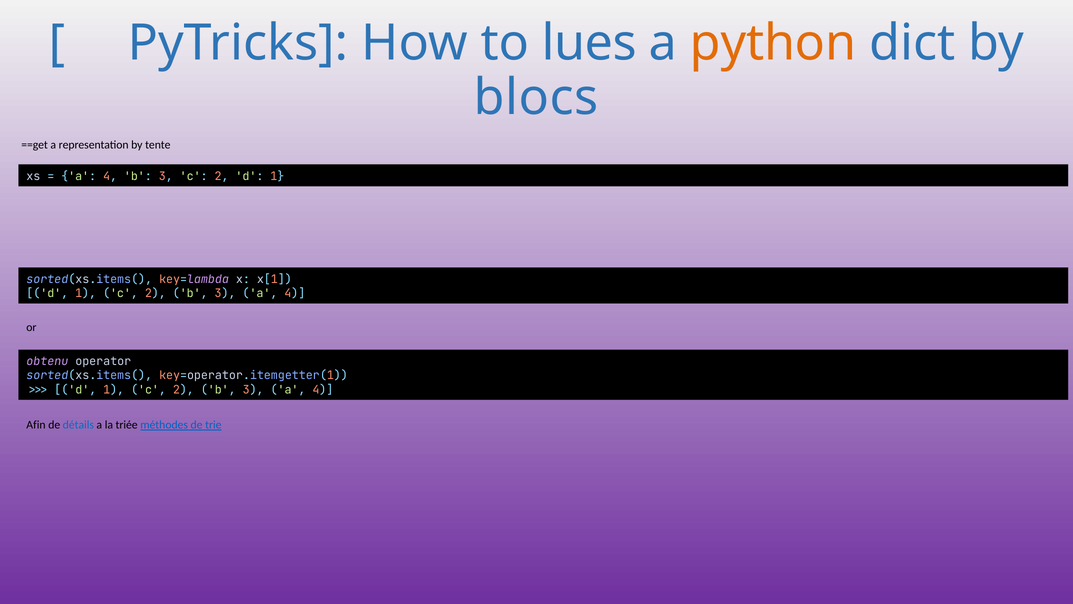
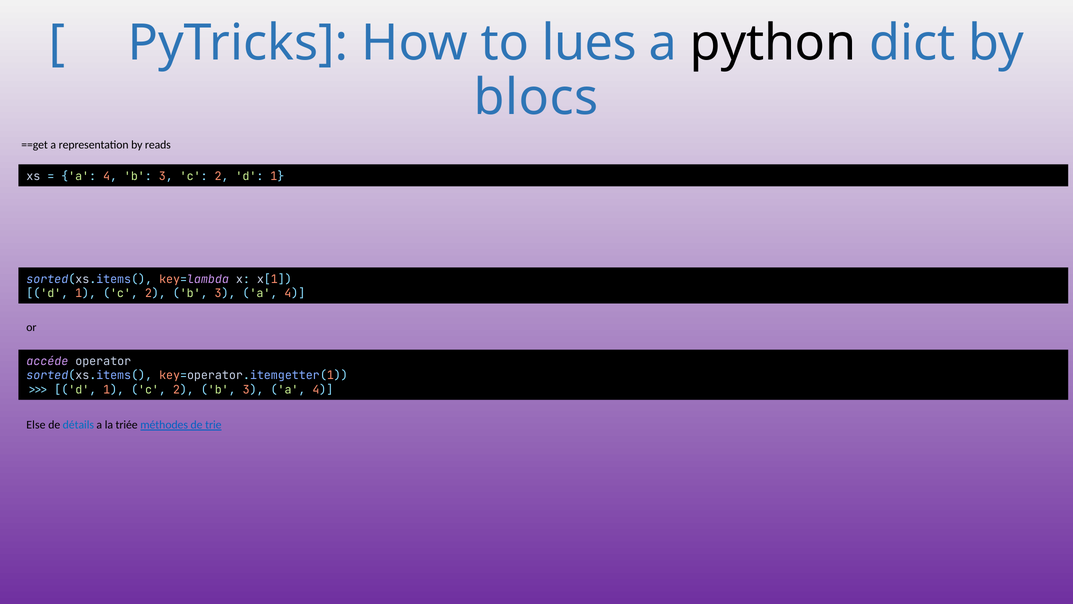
python colour: orange -> black
tente: tente -> reads
obtenu: obtenu -> accéde
Afin: Afin -> Else
